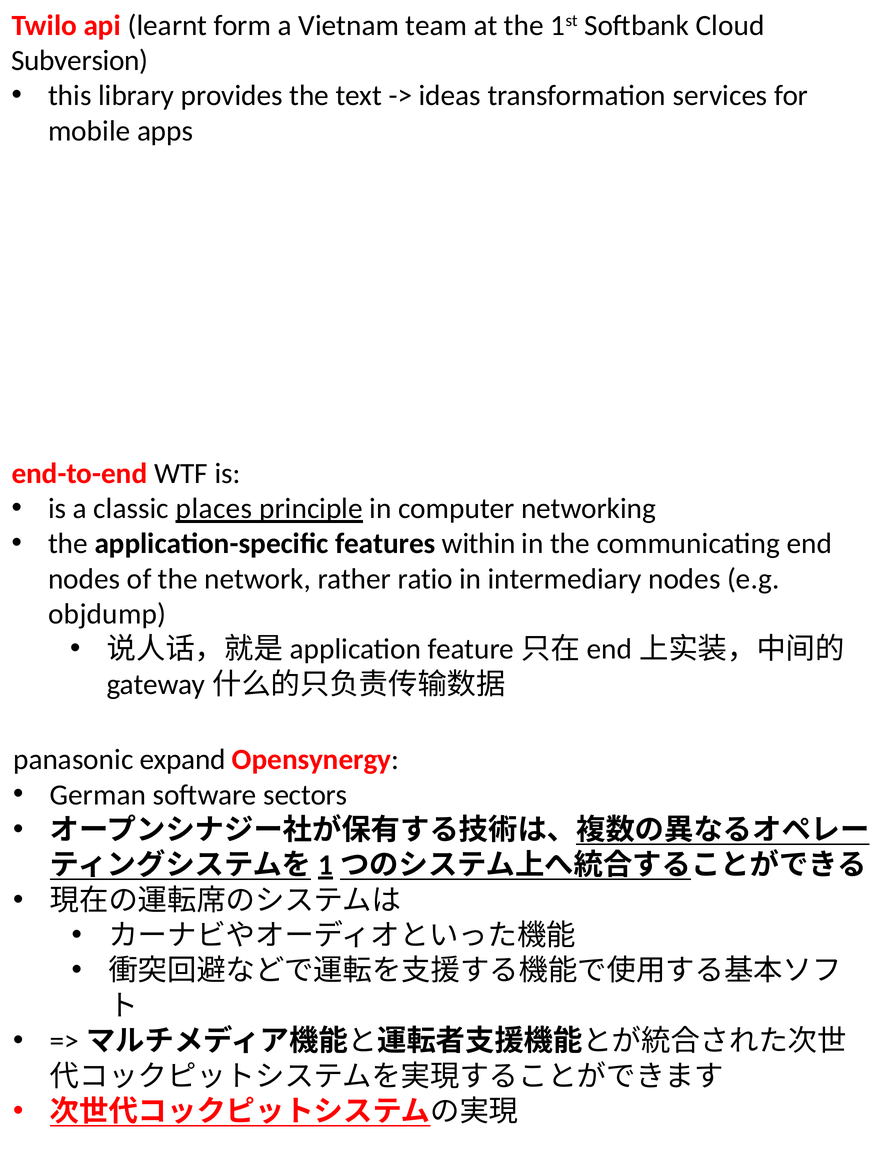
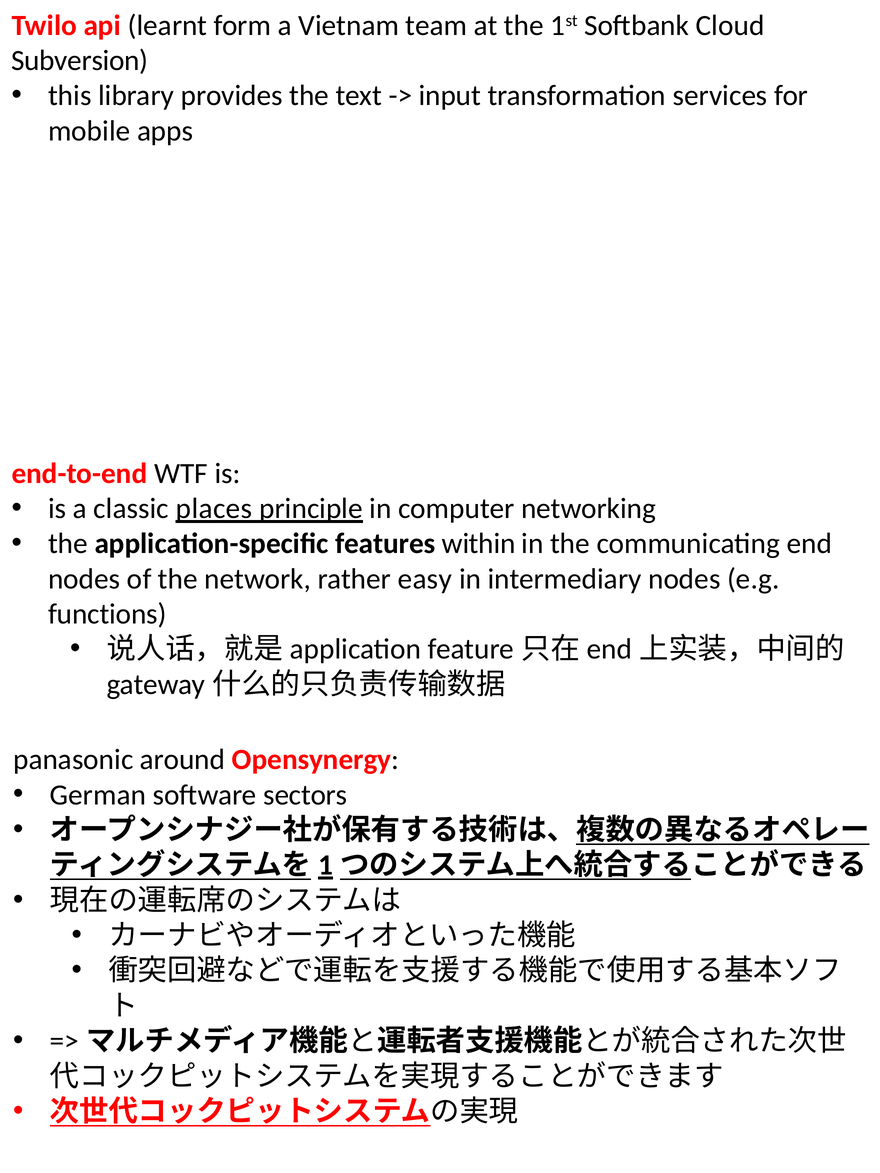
ideas: ideas -> input
ratio: ratio -> easy
objdump: objdump -> functions
expand: expand -> around
